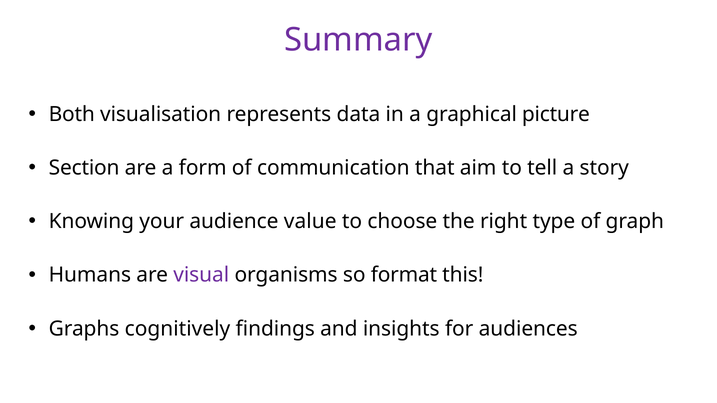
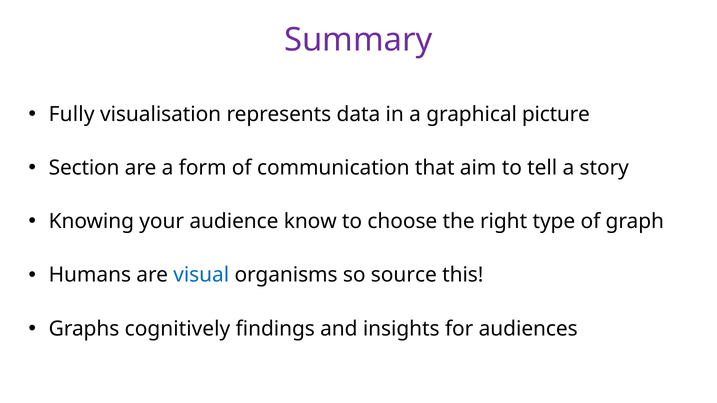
Both: Both -> Fully
value: value -> know
visual colour: purple -> blue
format: format -> source
